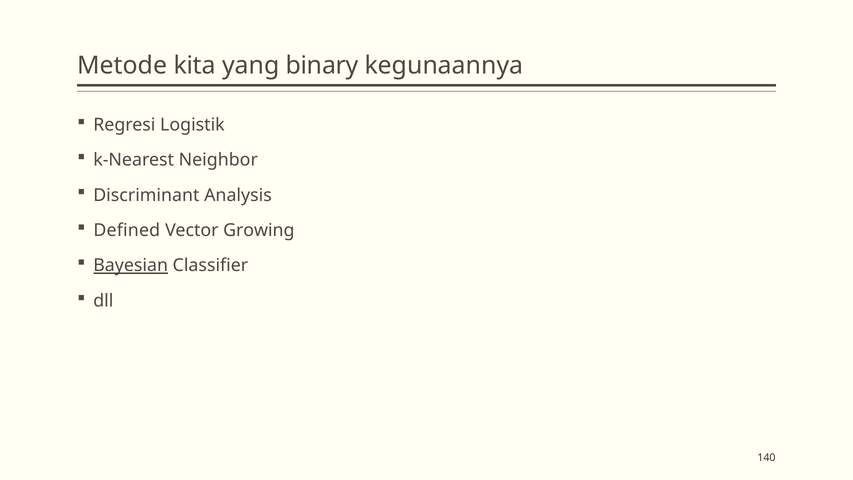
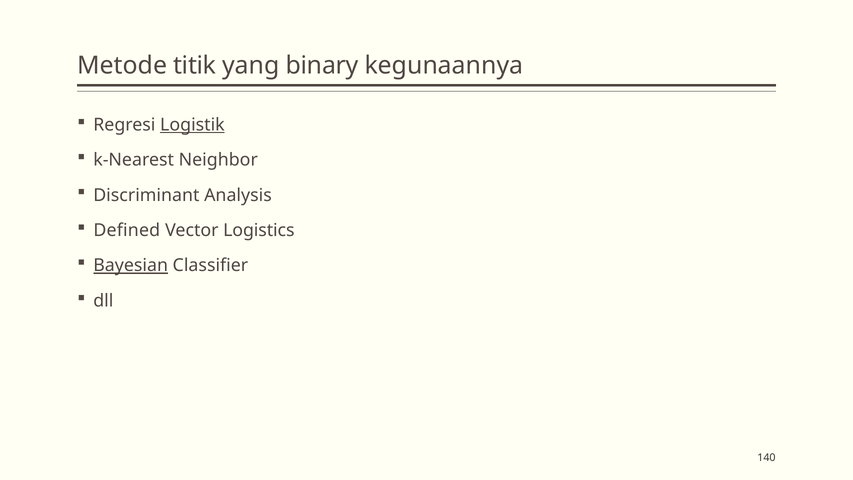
kita: kita -> titik
Logistik underline: none -> present
Growing: Growing -> Logistics
